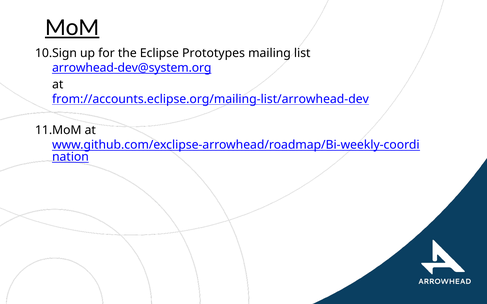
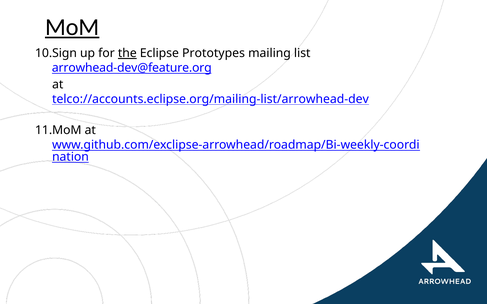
the underline: none -> present
arrowhead-dev@system.org: arrowhead-dev@system.org -> arrowhead-dev@feature.org
from://accounts.eclipse.org/mailing-list/arrowhead-dev: from://accounts.eclipse.org/mailing-list/arrowhead-dev -> telco://accounts.eclipse.org/mailing-list/arrowhead-dev
